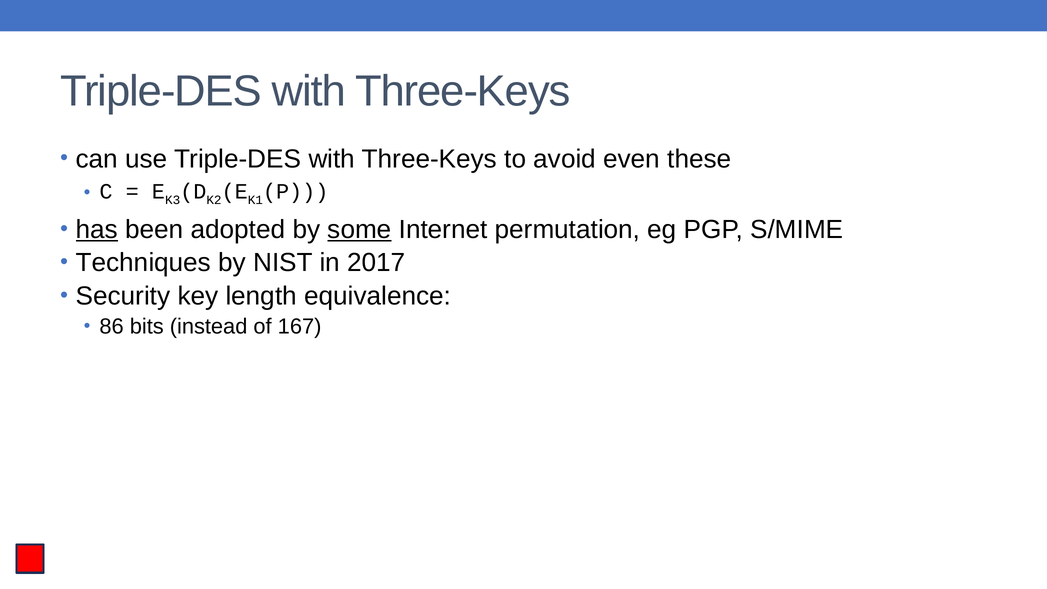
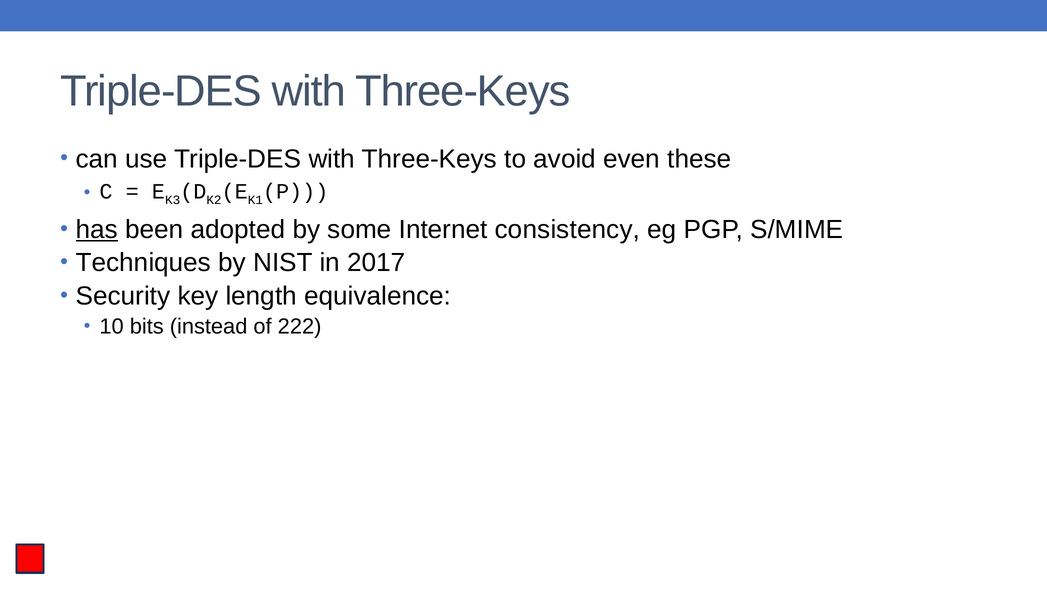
some underline: present -> none
permutation: permutation -> consistency
86: 86 -> 10
167: 167 -> 222
